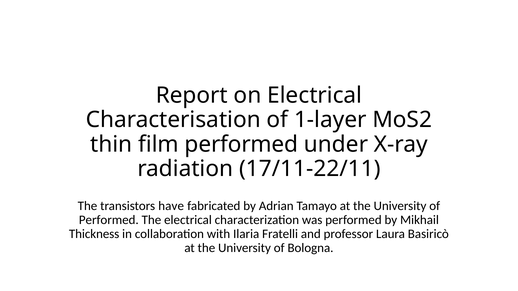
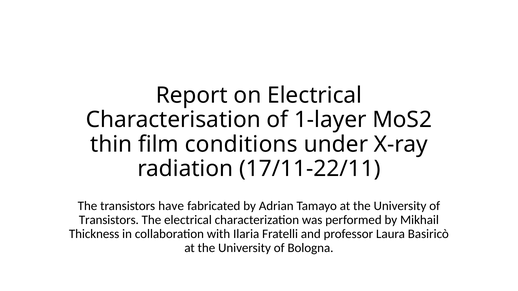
film performed: performed -> conditions
Performed at (109, 220): Performed -> Transistors
